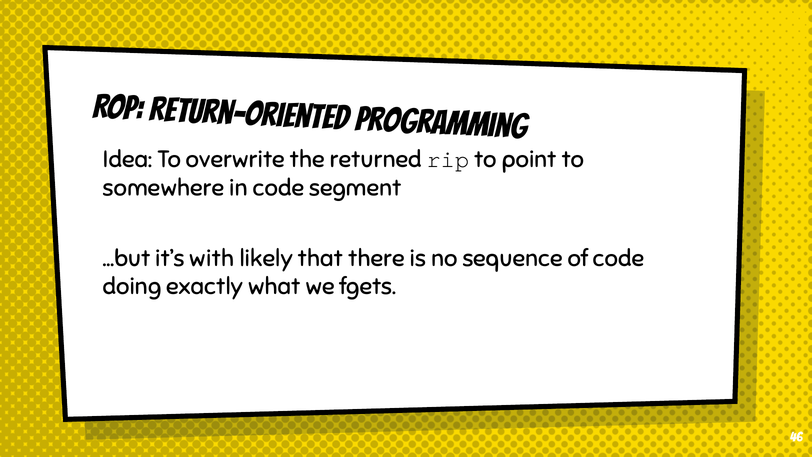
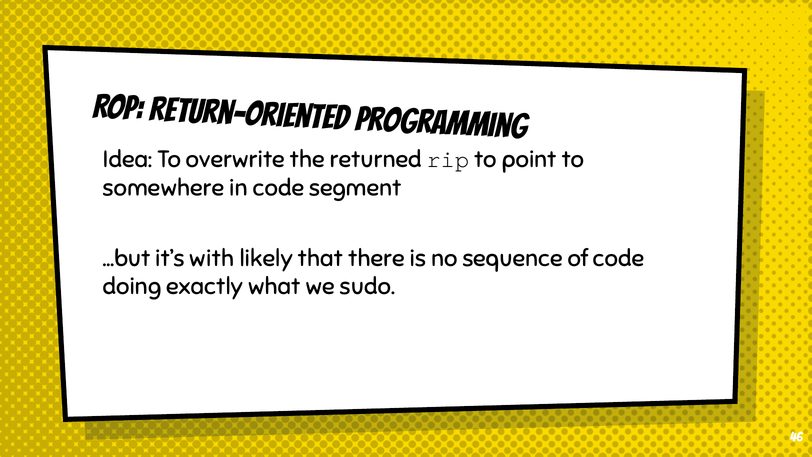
fgets: fgets -> sudo
